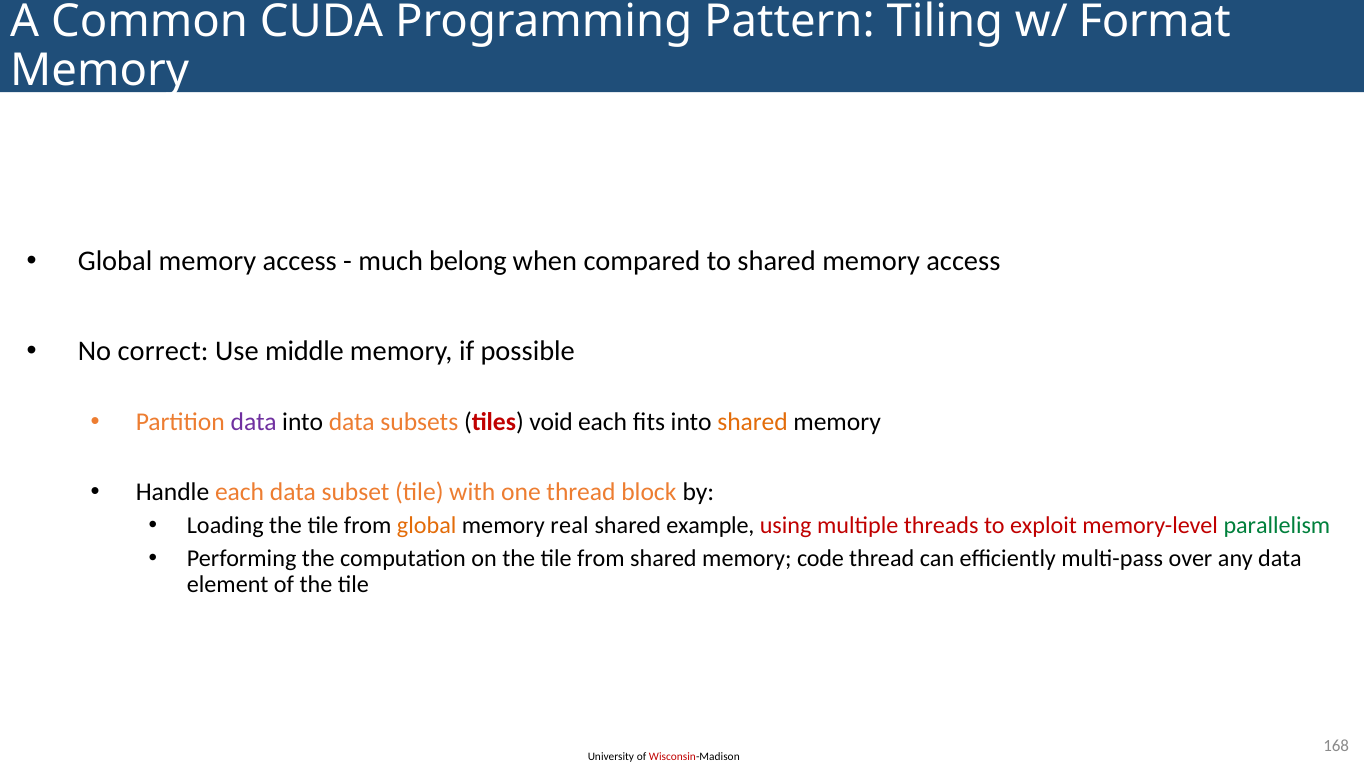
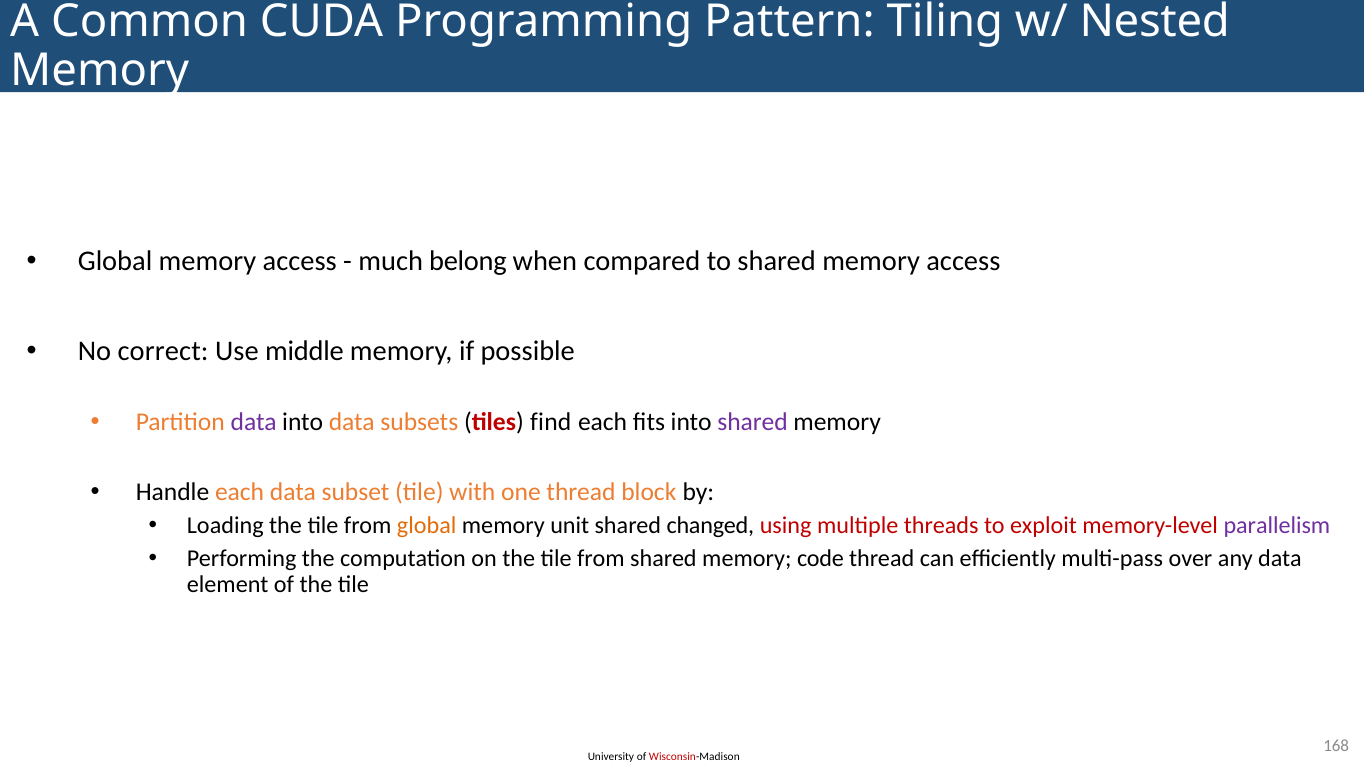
Format: Format -> Nested
void: void -> find
shared at (753, 422) colour: orange -> purple
real: real -> unit
example: example -> changed
parallelism colour: green -> purple
